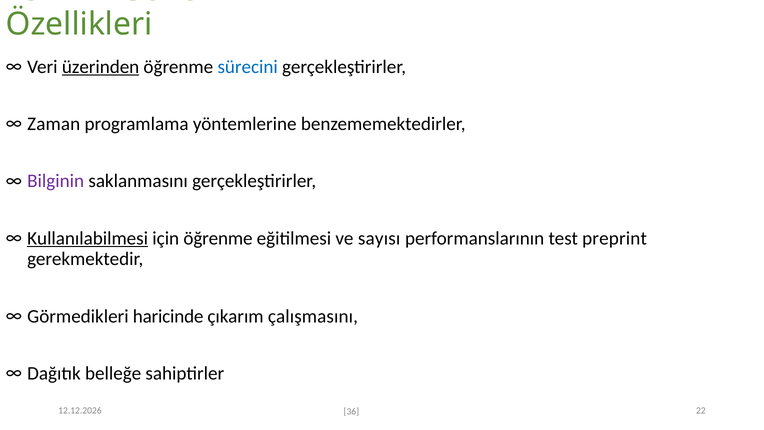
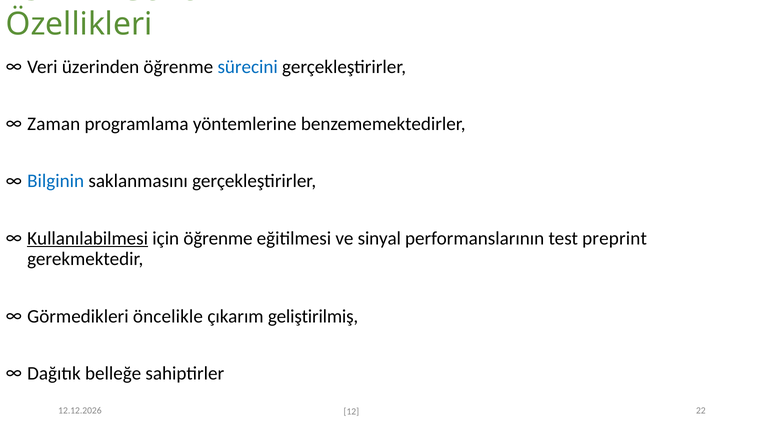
üzerinden underline: present -> none
Bilginin colour: purple -> blue
sayısı: sayısı -> sinyal
haricinde: haricinde -> öncelikle
çalışmasını: çalışmasını -> geliştirilmiş
36: 36 -> 12
